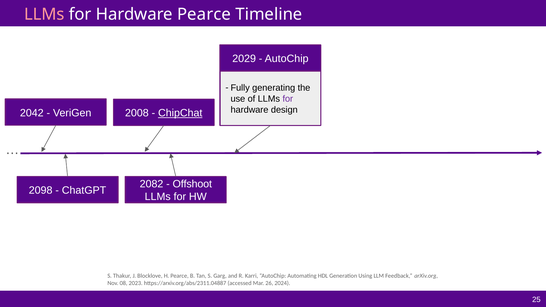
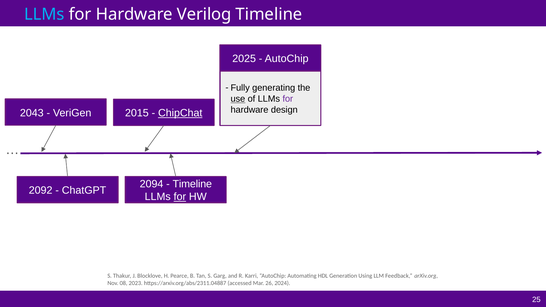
LLMs at (44, 14) colour: pink -> light blue
Hardware Pearce: Pearce -> Verilog
2029: 2029 -> 2025
use underline: none -> present
2042: 2042 -> 2043
2008: 2008 -> 2015
2082: 2082 -> 2094
Offshoot at (192, 184): Offshoot -> Timeline
2098: 2098 -> 2092
for at (180, 197) underline: none -> present
